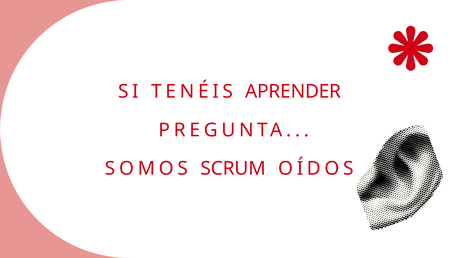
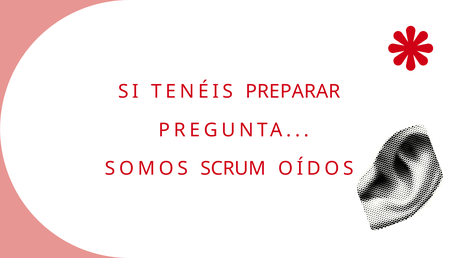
APRENDER: APRENDER -> PREPARAR
